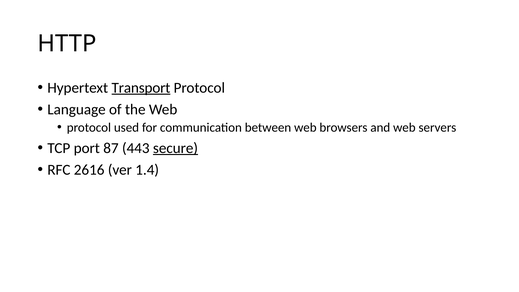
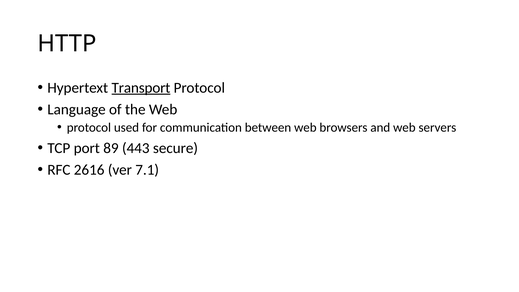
87: 87 -> 89
secure underline: present -> none
1.4: 1.4 -> 7.1
